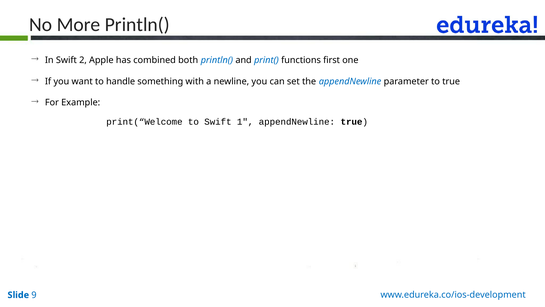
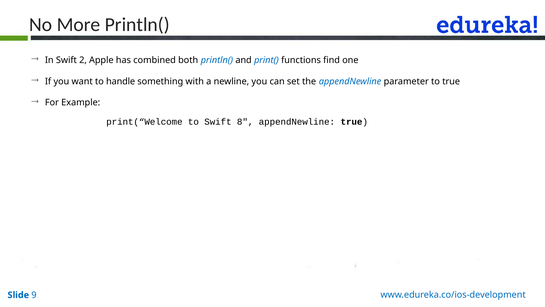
first: first -> find
1: 1 -> 8
